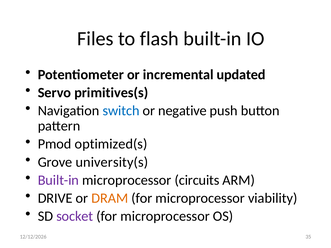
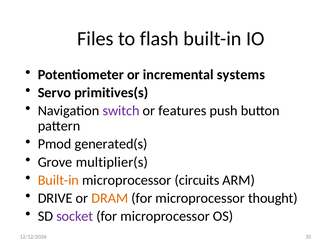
updated: updated -> systems
switch colour: blue -> purple
negative: negative -> features
optimized(s: optimized(s -> generated(s
university(s: university(s -> multiplier(s
Built-in at (58, 180) colour: purple -> orange
viability: viability -> thought
